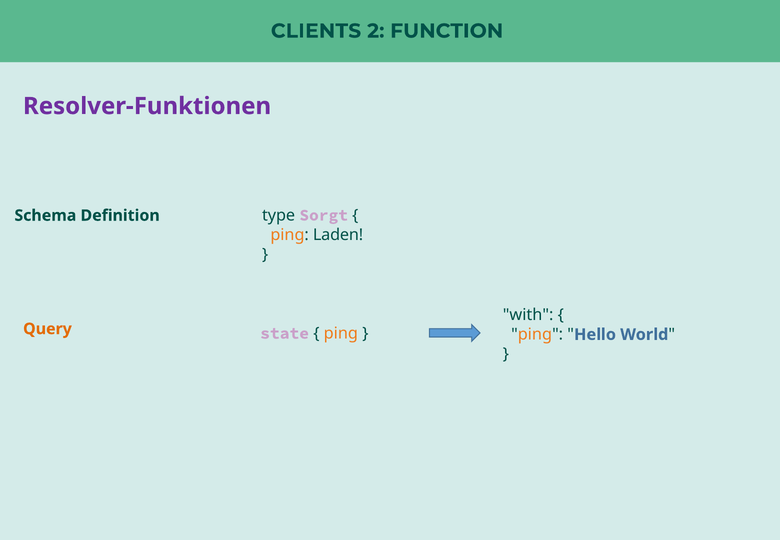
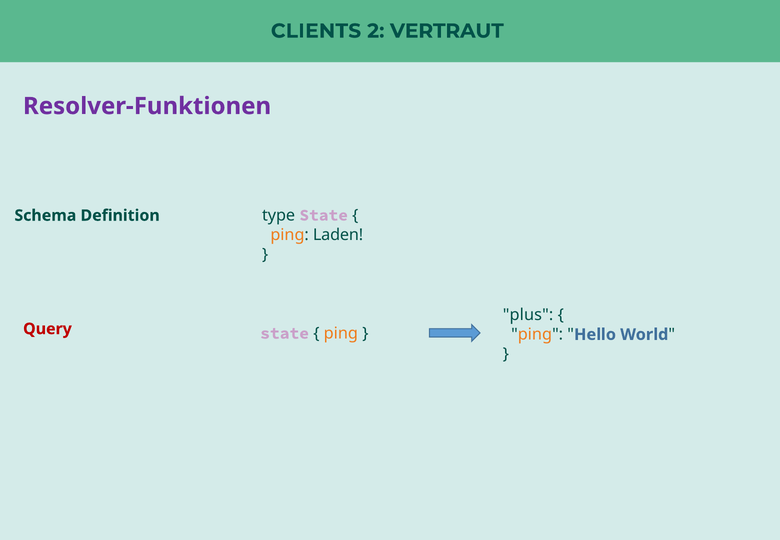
FUNCTION: FUNCTION -> VERTRAUT
type Sorgt: Sorgt -> State
with: with -> plus
Query colour: orange -> red
